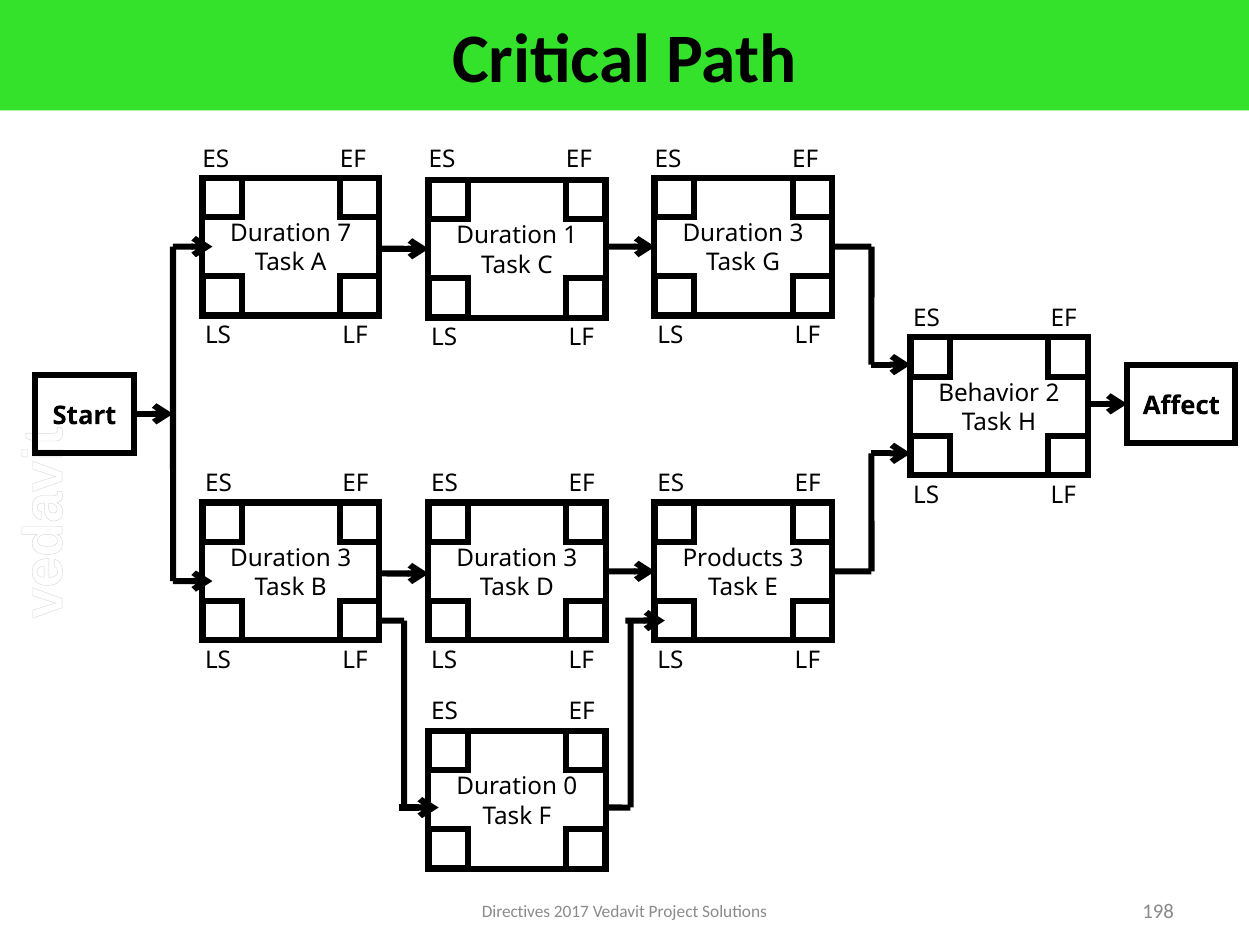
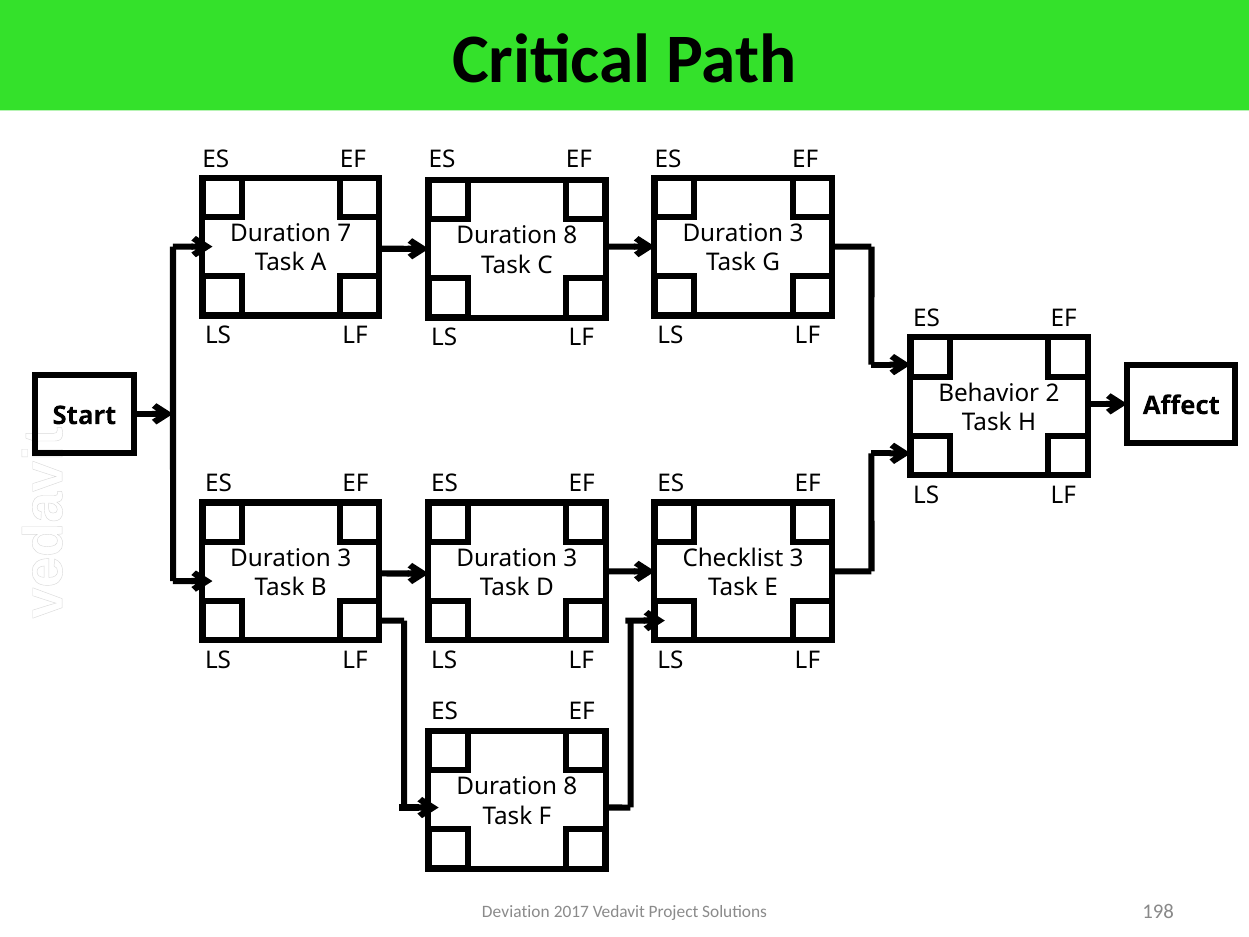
1 at (570, 236): 1 -> 8
Products: Products -> Checklist
0 at (570, 787): 0 -> 8
Directives: Directives -> Deviation
